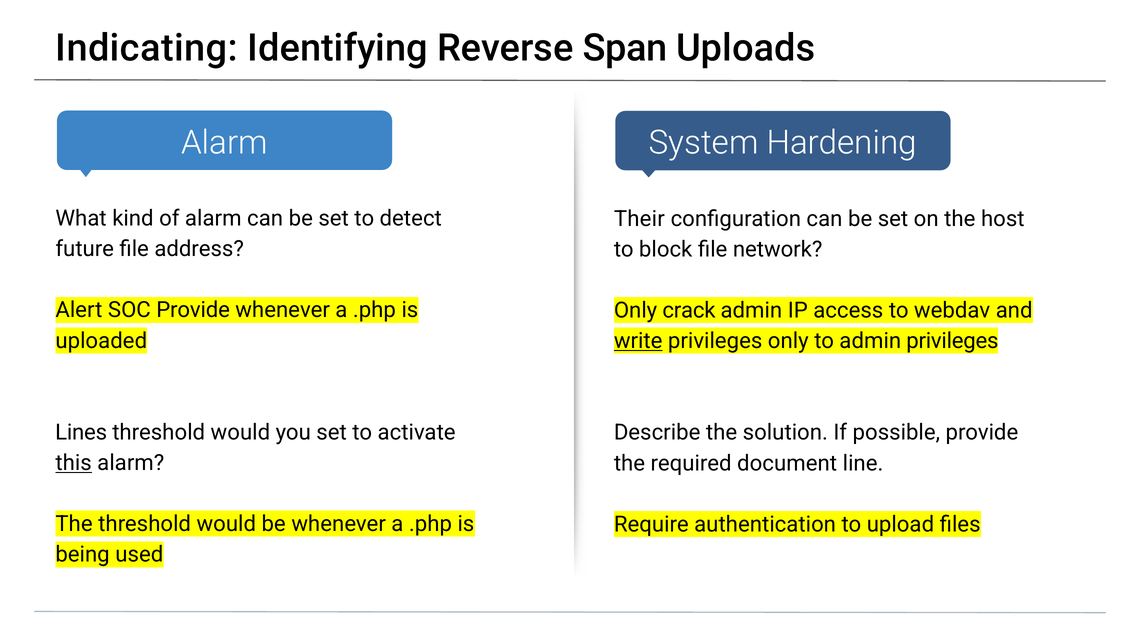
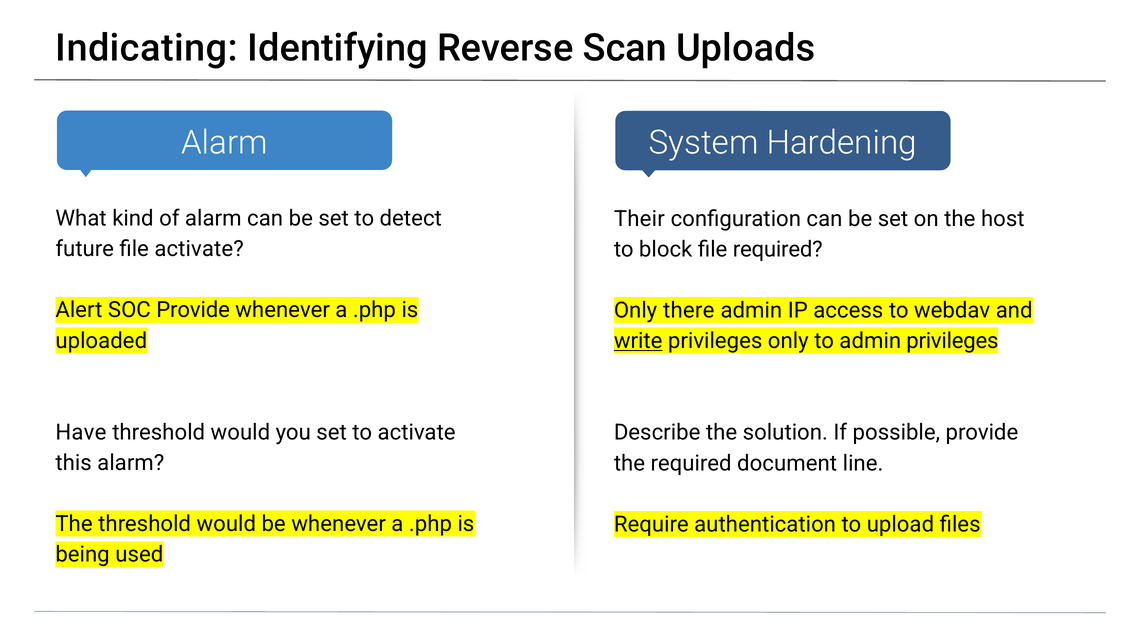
Span: Span -> Scan
file address: address -> activate
file network: network -> required
crack: crack -> there
Lines: Lines -> Have
this underline: present -> none
